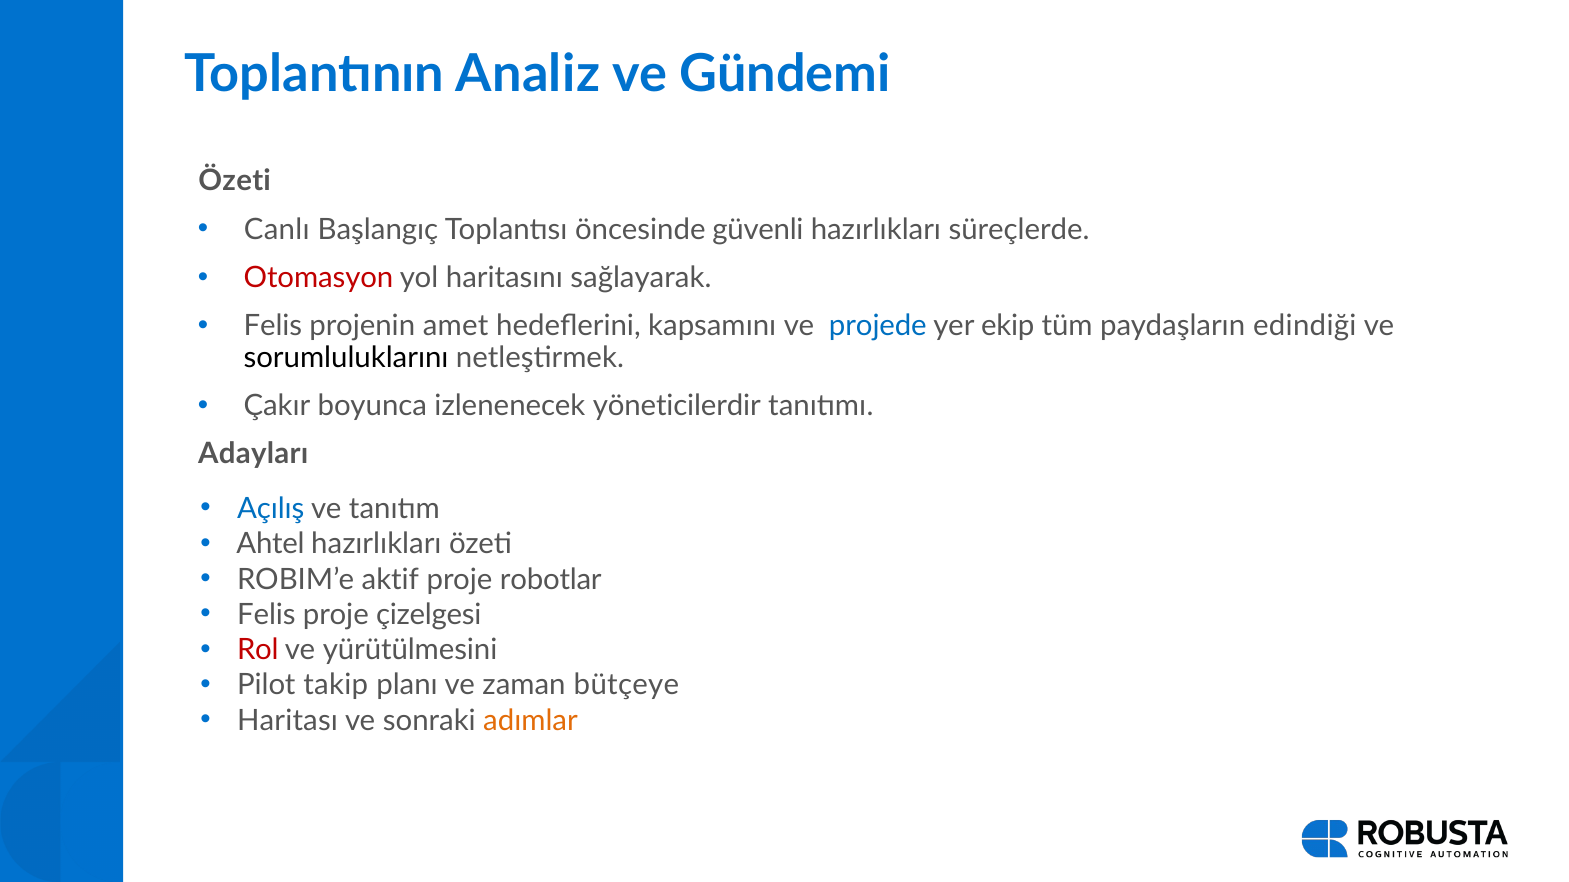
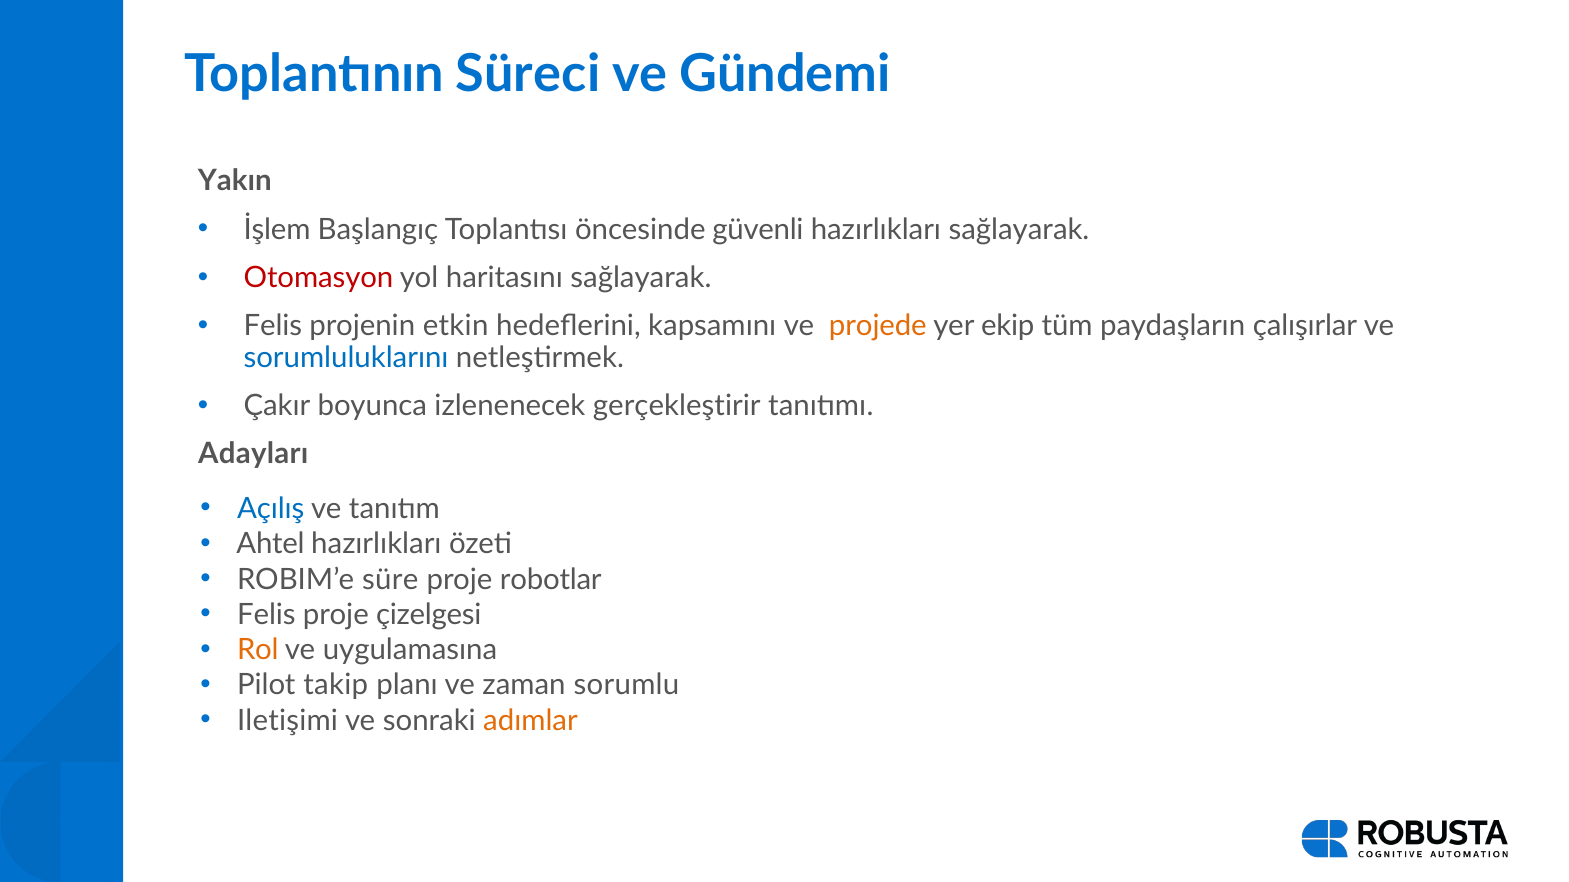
Analiz: Analiz -> Süreci
Özeti at (235, 181): Özeti -> Yakın
Canlı: Canlı -> İşlem
hazırlıkları süreçlerde: süreçlerde -> sağlayarak
amet: amet -> etkin
projede colour: blue -> orange
edindiği: edindiği -> çalışırlar
sorumluluklarını colour: black -> blue
yöneticilerdir: yöneticilerdir -> gerçekleştirir
aktif: aktif -> süre
Rol colour: red -> orange
yürütülmesini: yürütülmesini -> uygulamasına
bütçeye: bütçeye -> sorumlu
Haritası: Haritası -> Iletişimi
